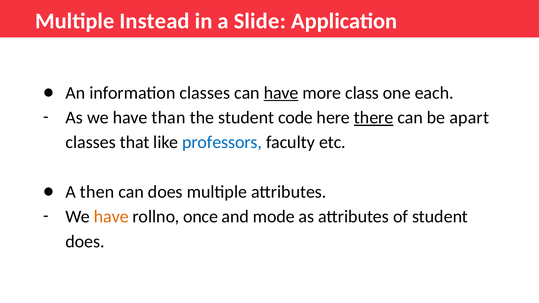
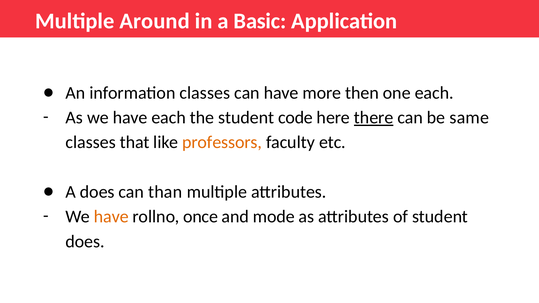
Instead: Instead -> Around
Slide: Slide -> Basic
have at (281, 93) underline: present -> none
class: class -> then
have than: than -> each
apart: apart -> same
professors colour: blue -> orange
A then: then -> does
can does: does -> than
